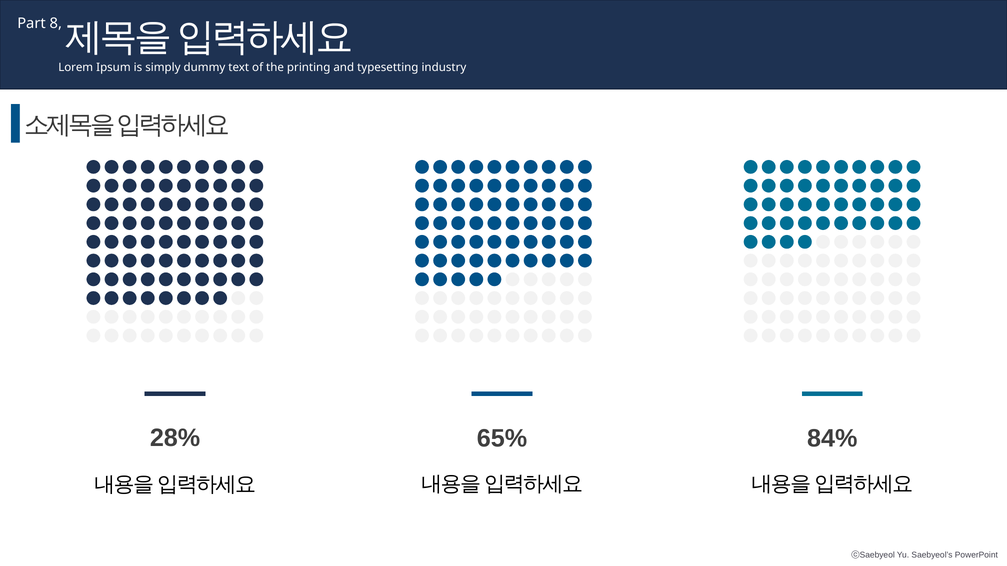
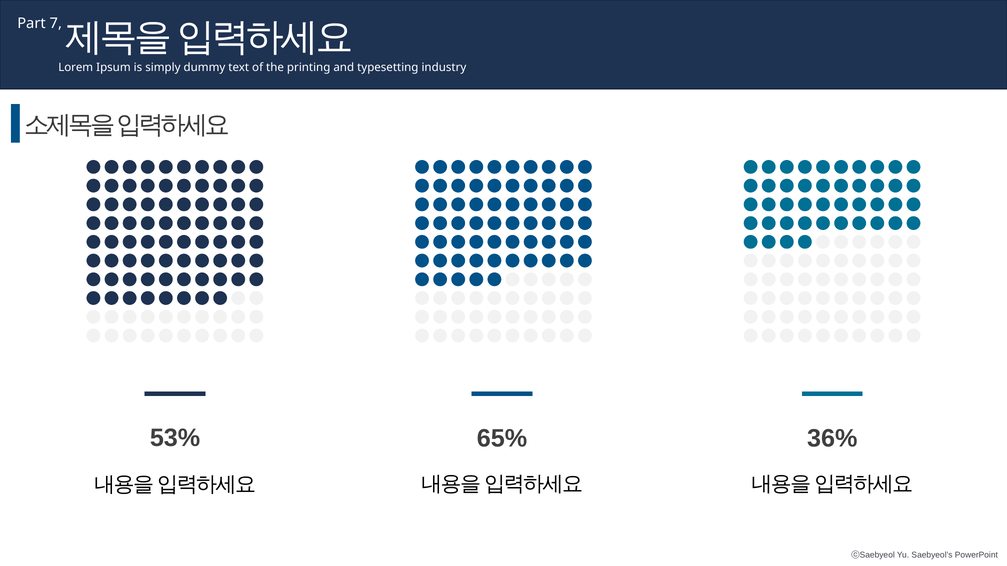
8: 8 -> 7
28%: 28% -> 53%
84%: 84% -> 36%
